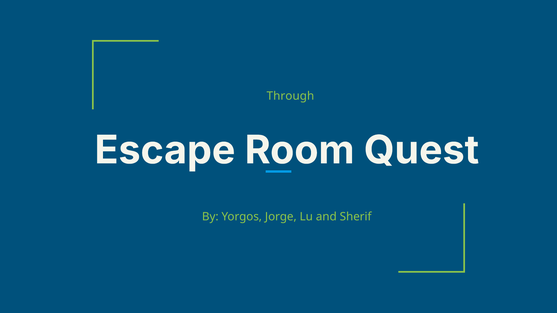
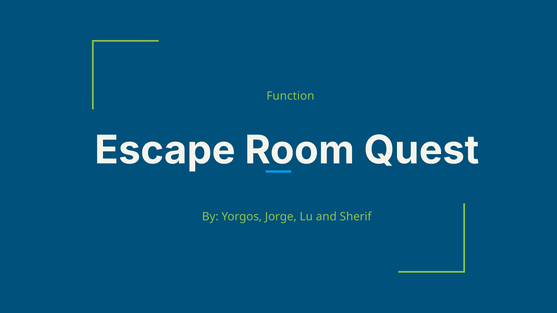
Through: Through -> Function
